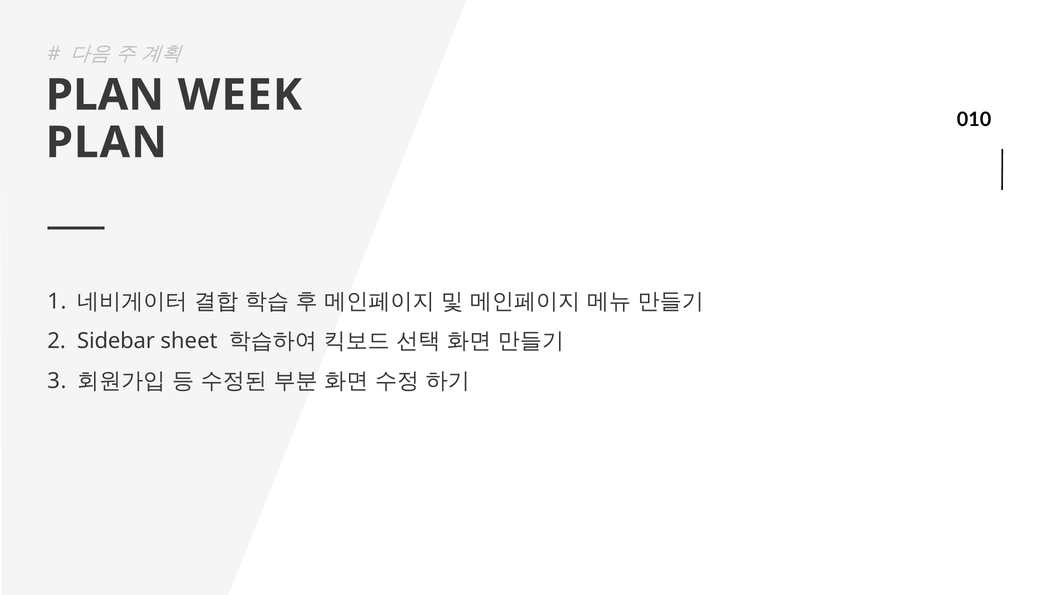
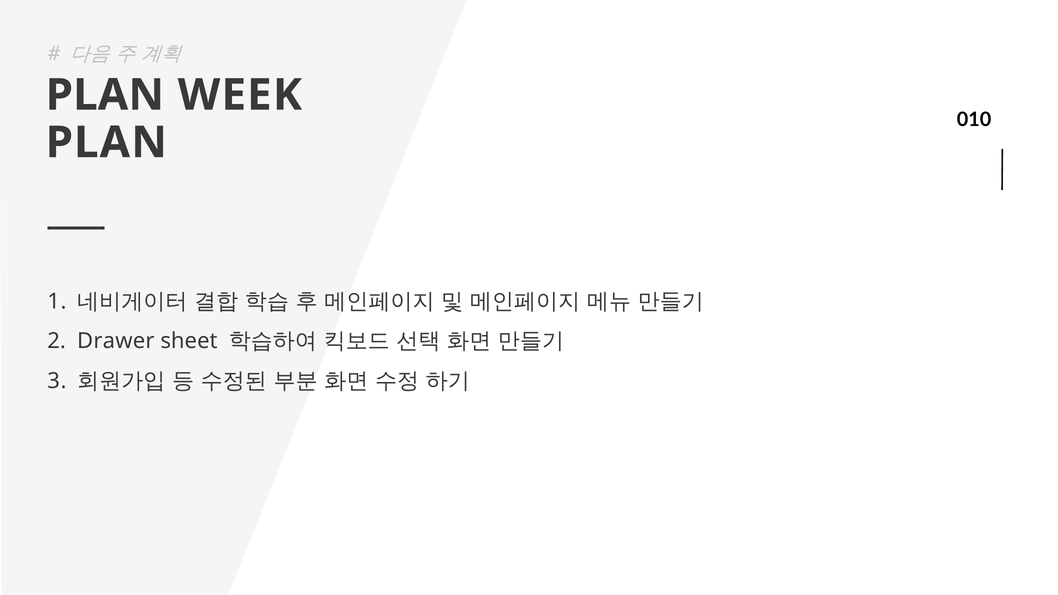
Sidebar: Sidebar -> Drawer
